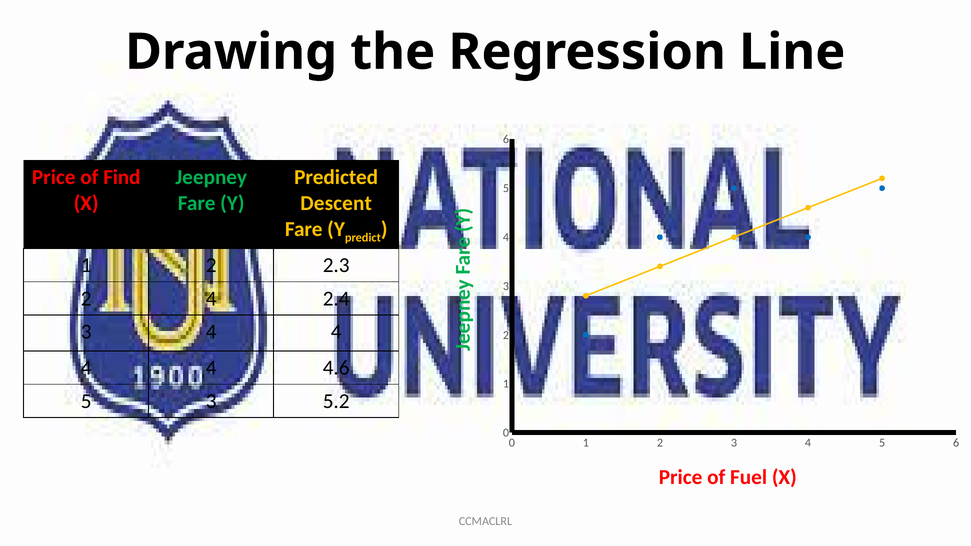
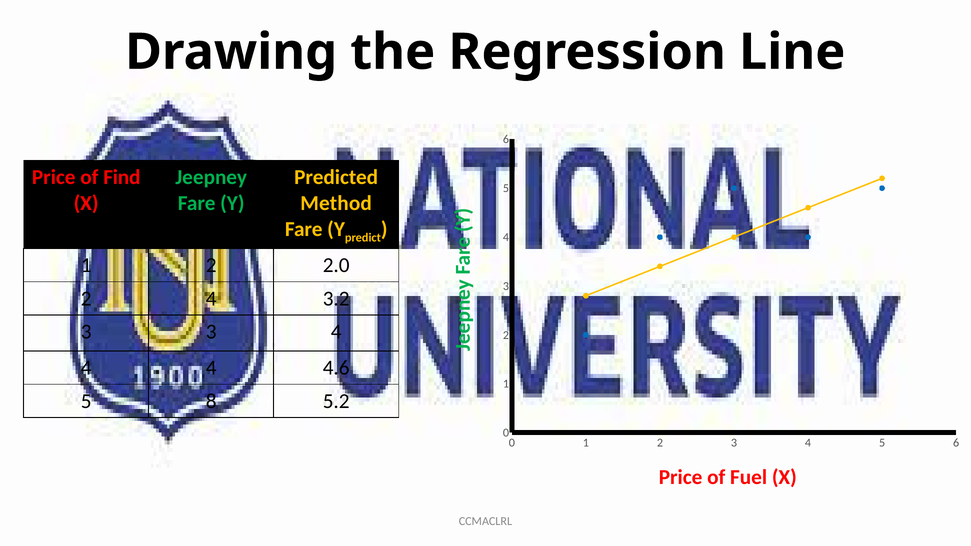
Descent: Descent -> Method
2.3: 2.3 -> 2.0
2.4: 2.4 -> 3.2
4 at (211, 332): 4 -> 3
5 3: 3 -> 8
